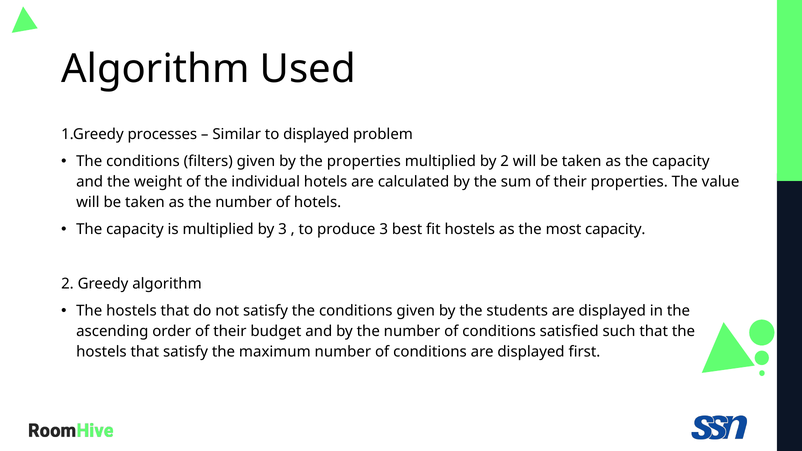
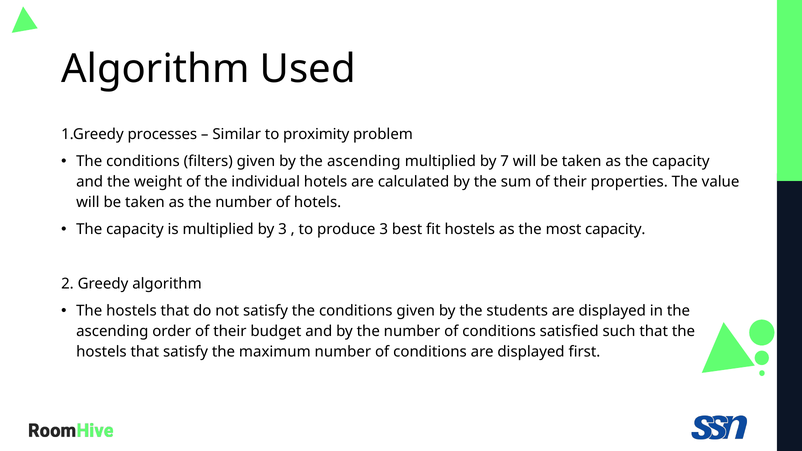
to displayed: displayed -> proximity
by the properties: properties -> ascending
by 2: 2 -> 7
